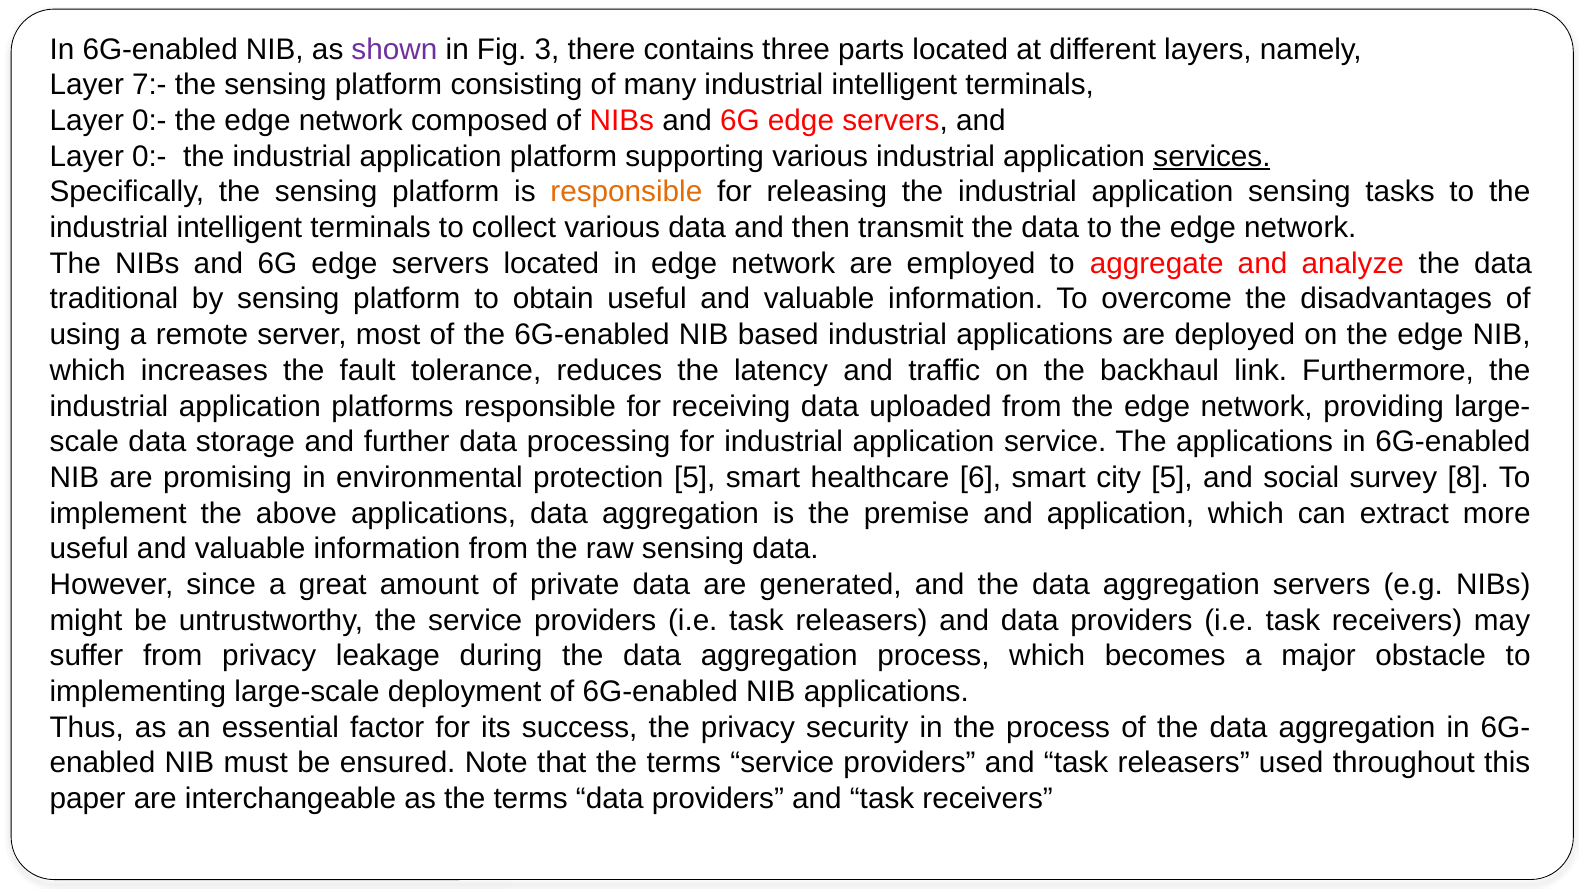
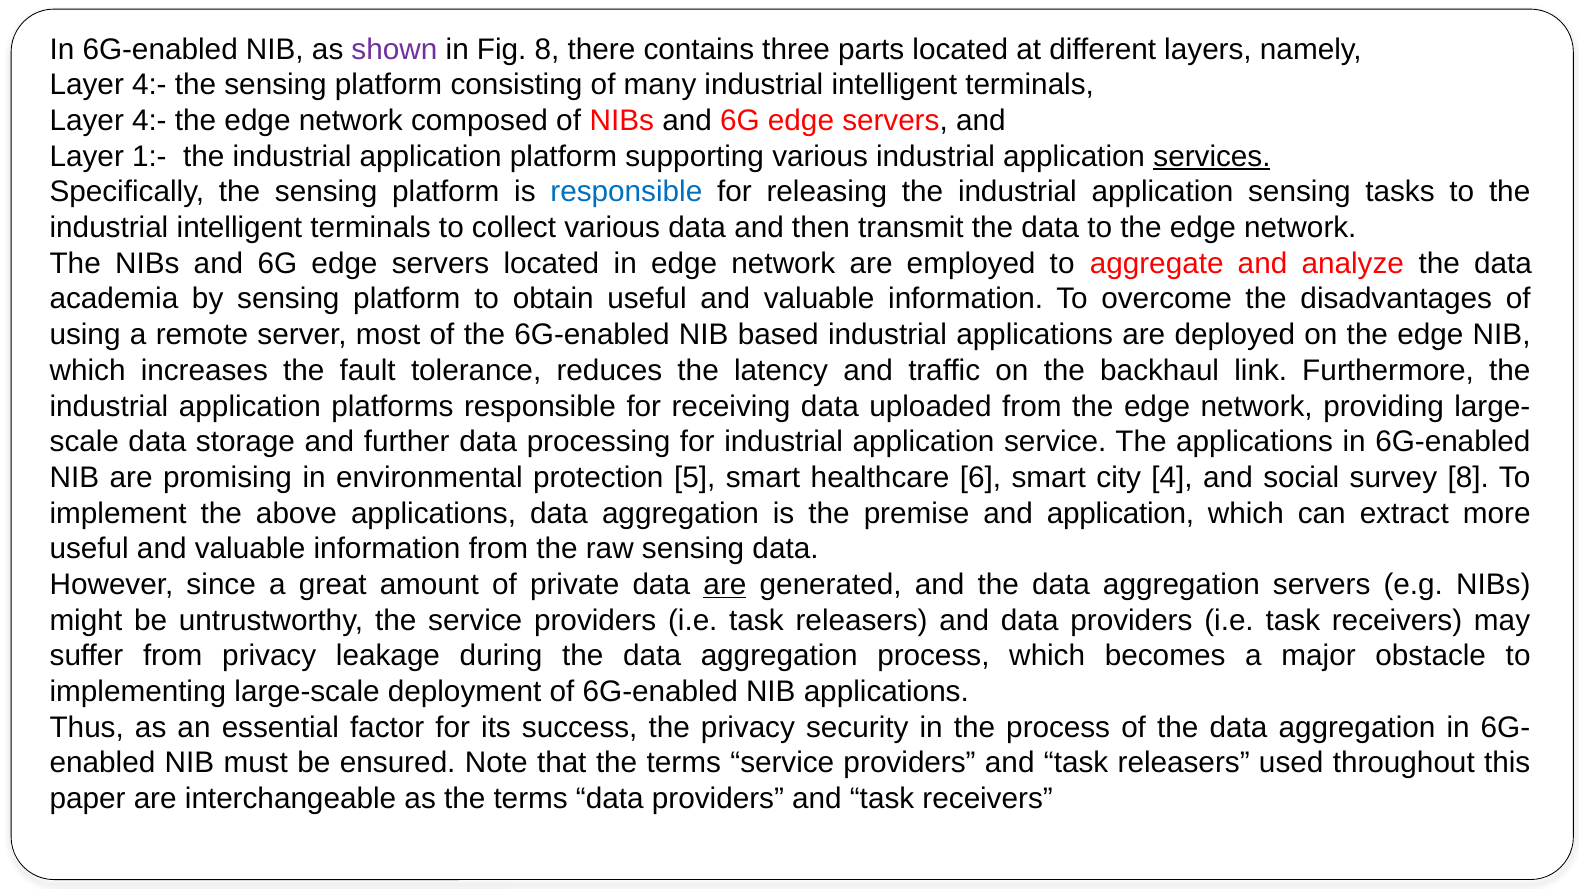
Fig 3: 3 -> 8
7:- at (149, 85): 7:- -> 4:-
0:- at (149, 121): 0:- -> 4:-
0:- at (149, 156): 0:- -> 1:-
responsible at (626, 192) colour: orange -> blue
traditional: traditional -> academia
city 5: 5 -> 4
are at (725, 584) underline: none -> present
